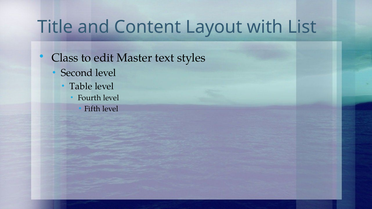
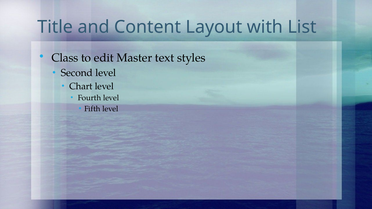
Table: Table -> Chart
